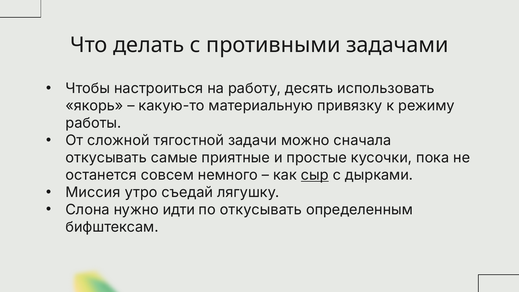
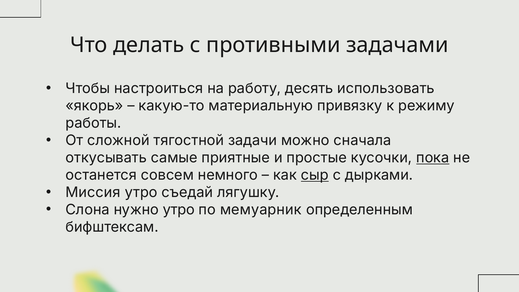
пока underline: none -> present
нужно идти: идти -> утро
по откусывать: откусывать -> мемуарник
